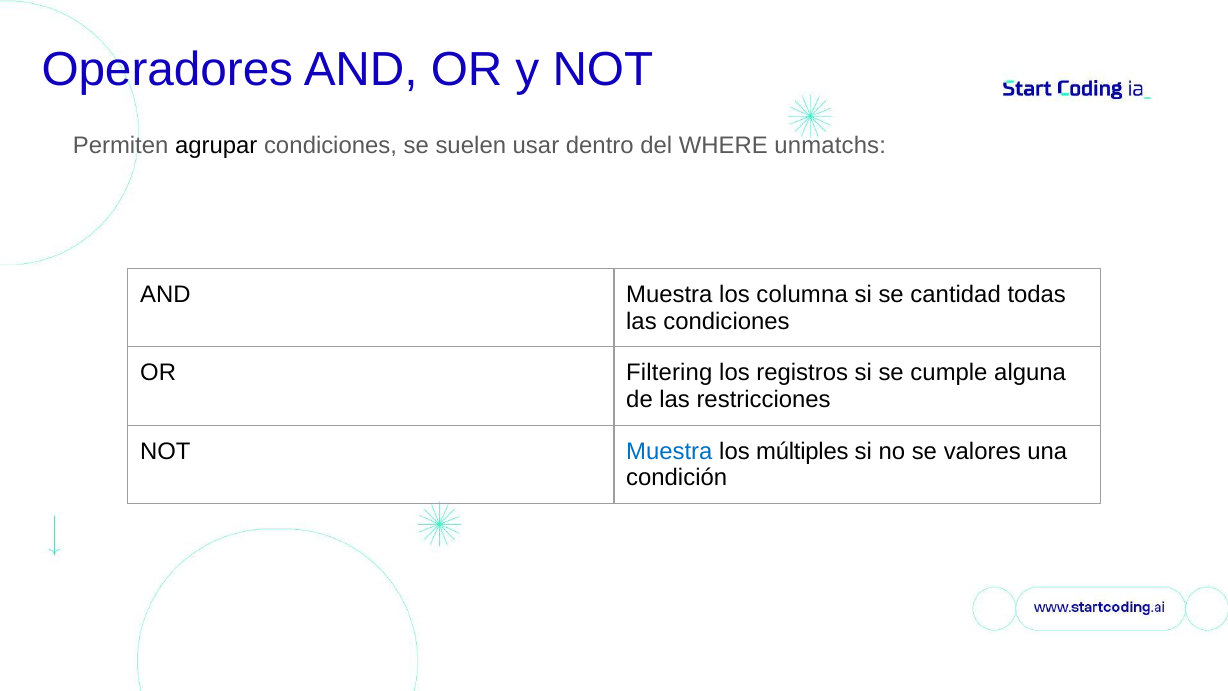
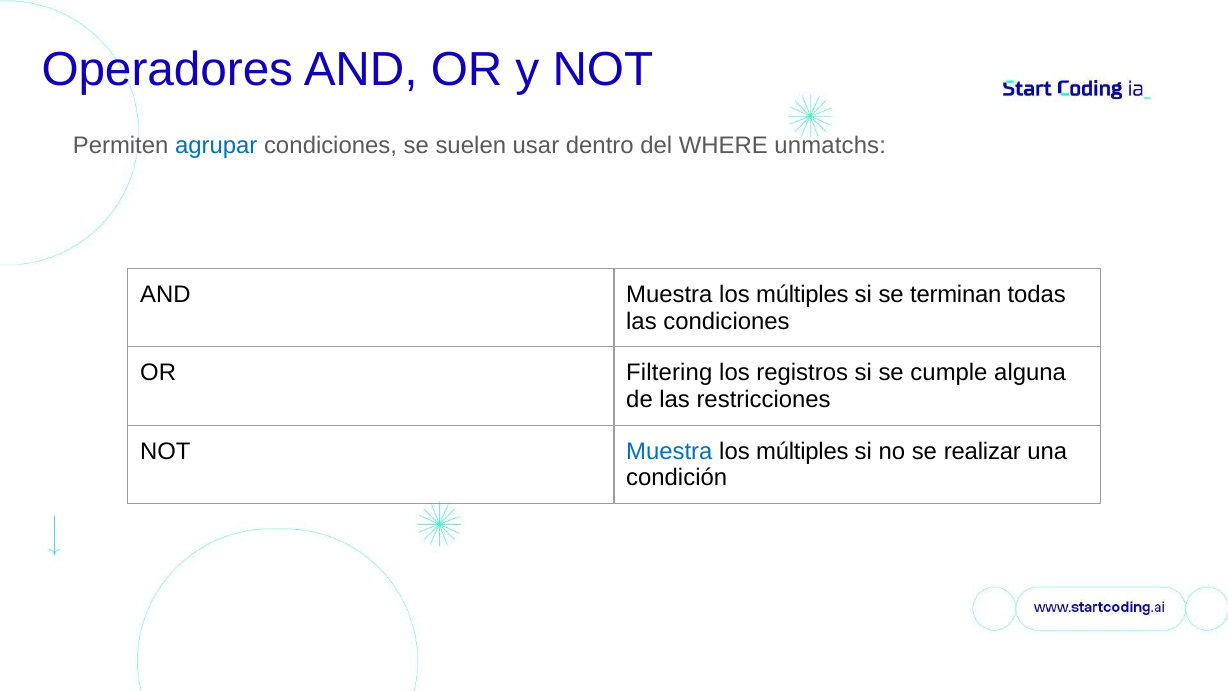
agrupar colour: black -> blue
AND Muestra los columna: columna -> múltiples
cantidad: cantidad -> terminan
valores: valores -> realizar
